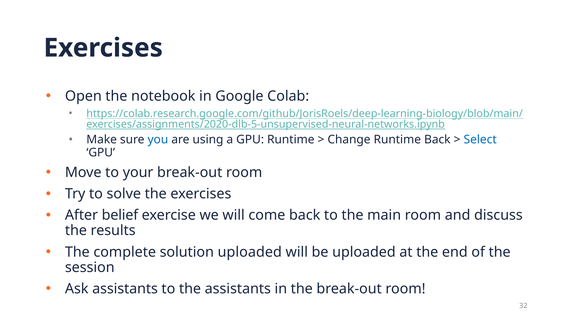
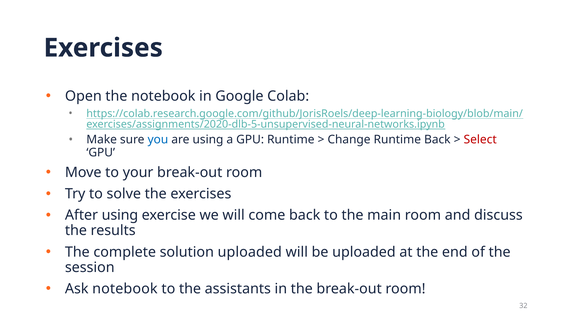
Select colour: blue -> red
After belief: belief -> using
Ask assistants: assistants -> notebook
